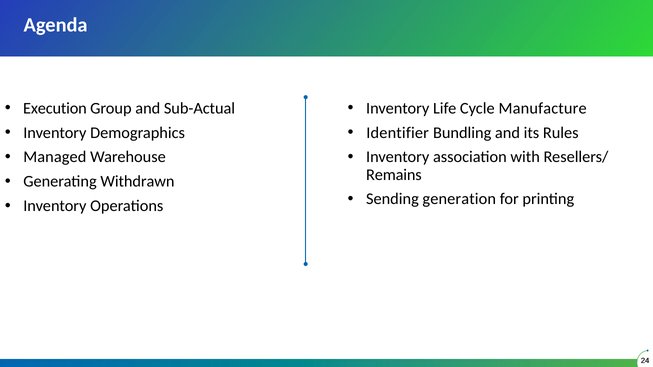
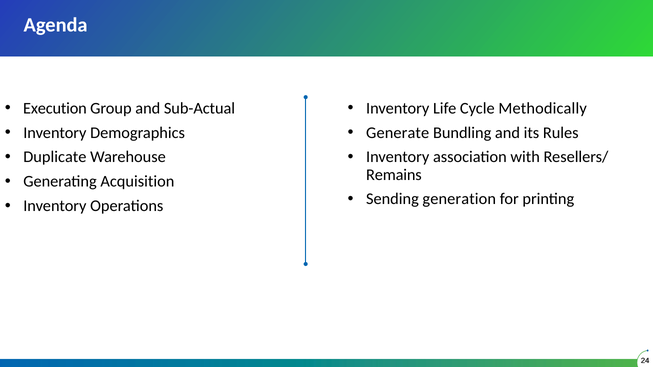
Manufacture: Manufacture -> Methodically
Identifier: Identifier -> Generate
Managed: Managed -> Duplicate
Withdrawn: Withdrawn -> Acquisition
